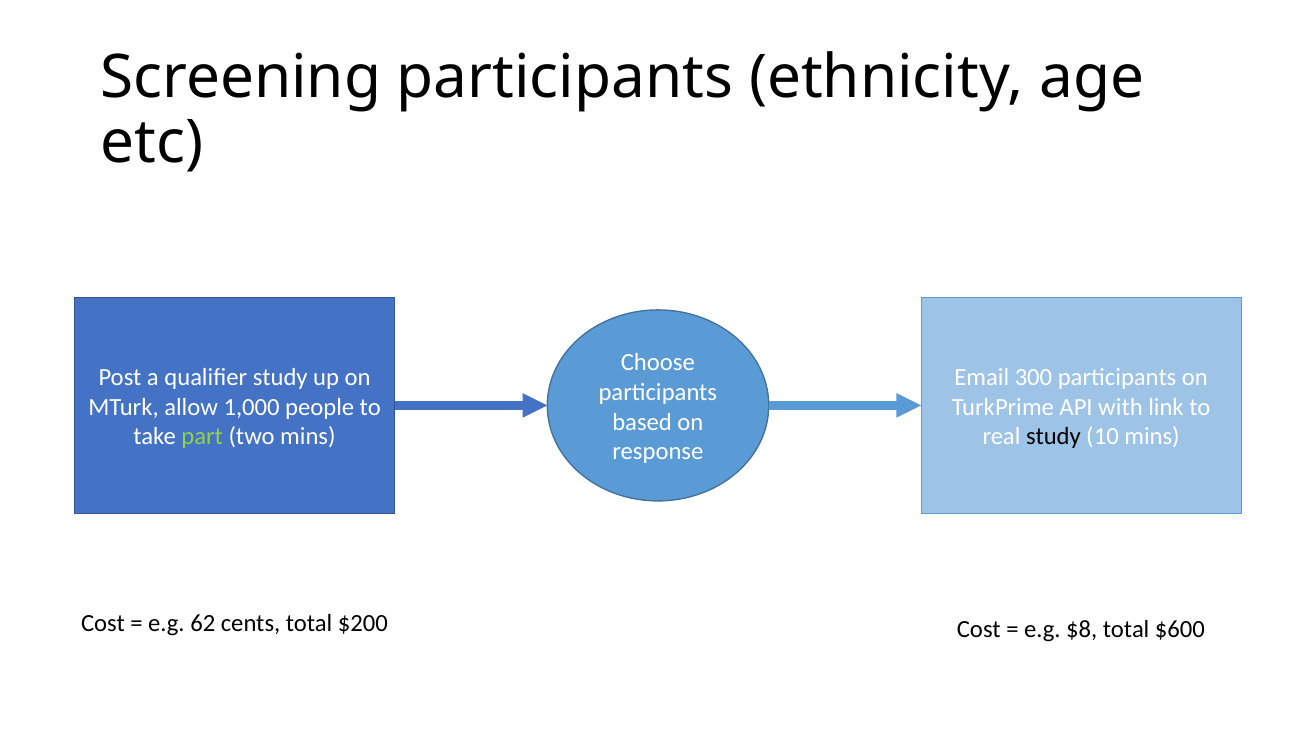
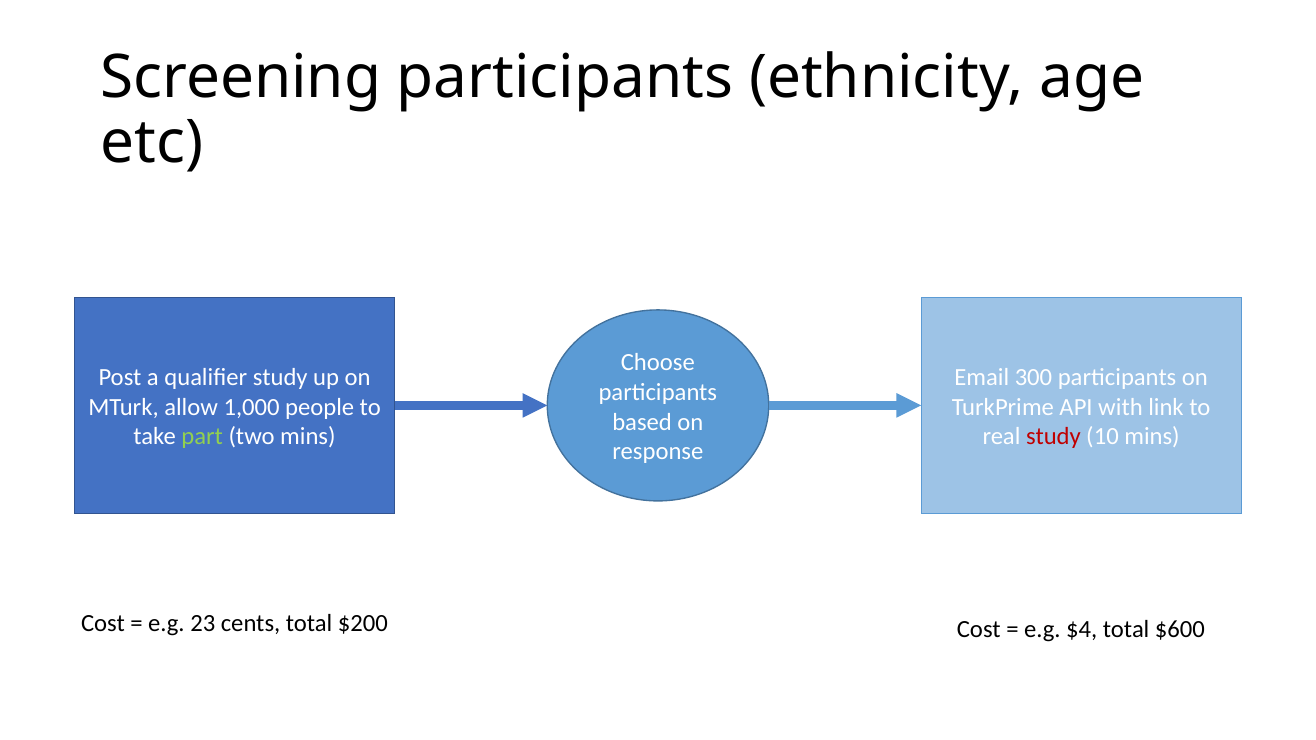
study at (1053, 437) colour: black -> red
62: 62 -> 23
$8: $8 -> $4
